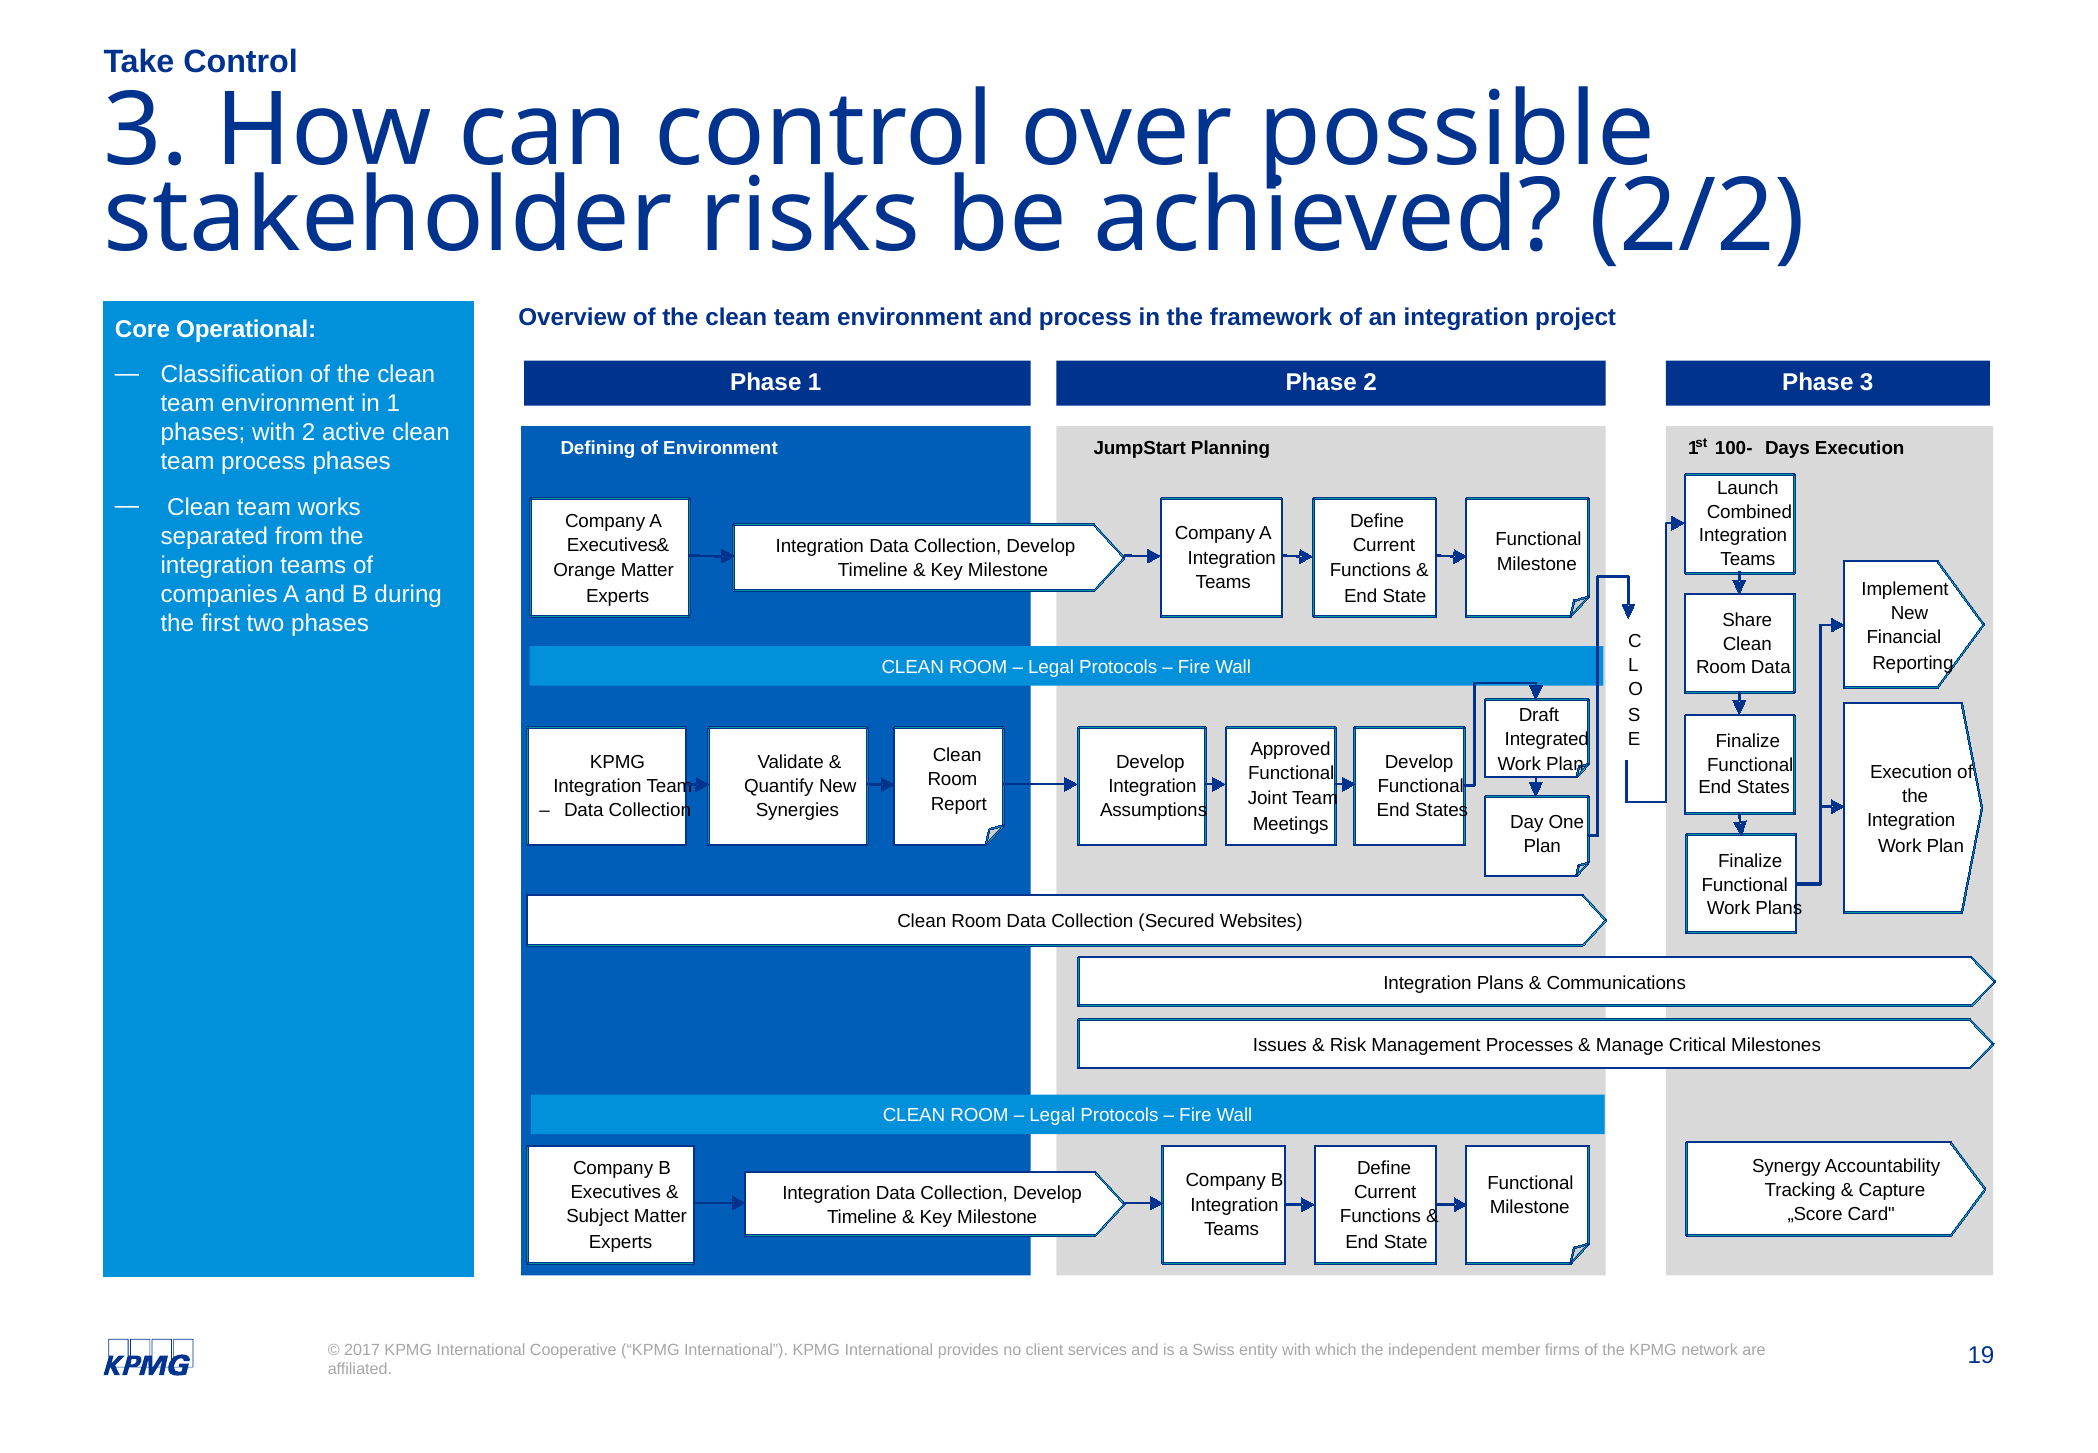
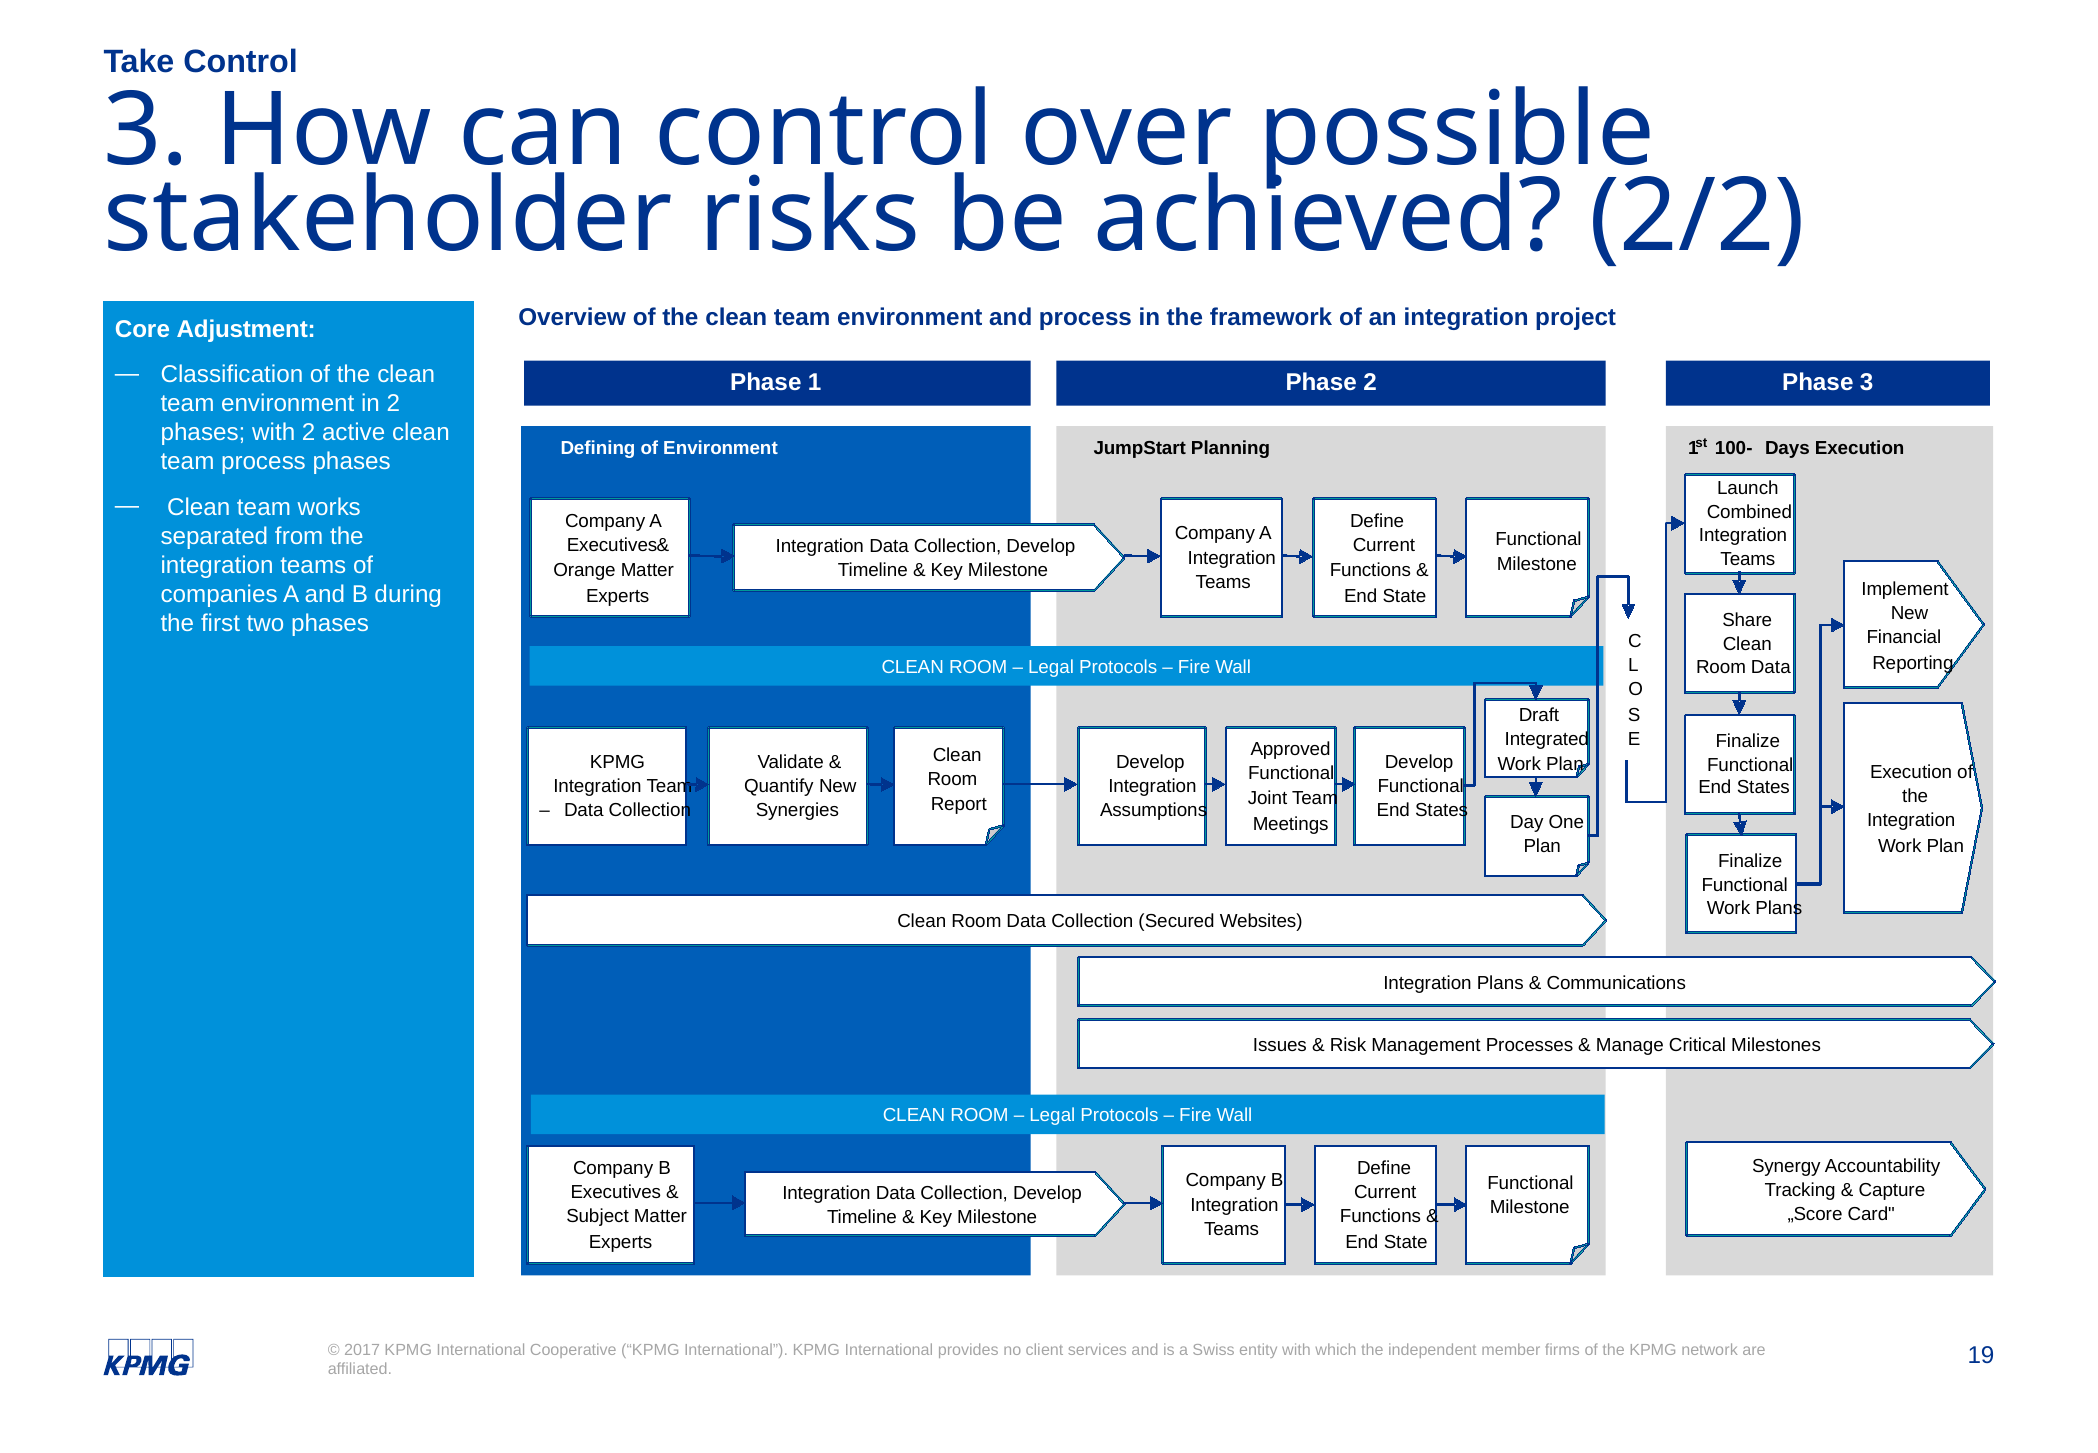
Operational: Operational -> Adjustment
in 1: 1 -> 2
